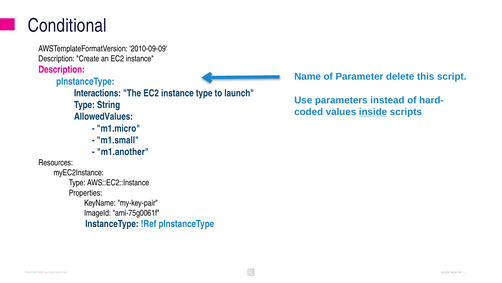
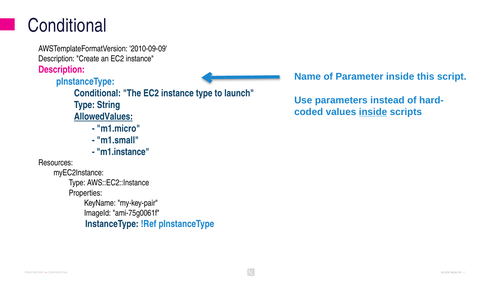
Parameter delete: delete -> inside
Interactions at (97, 93): Interactions -> Conditional
AllowedValues underline: none -> present
m1.another: m1.another -> m1.instance
